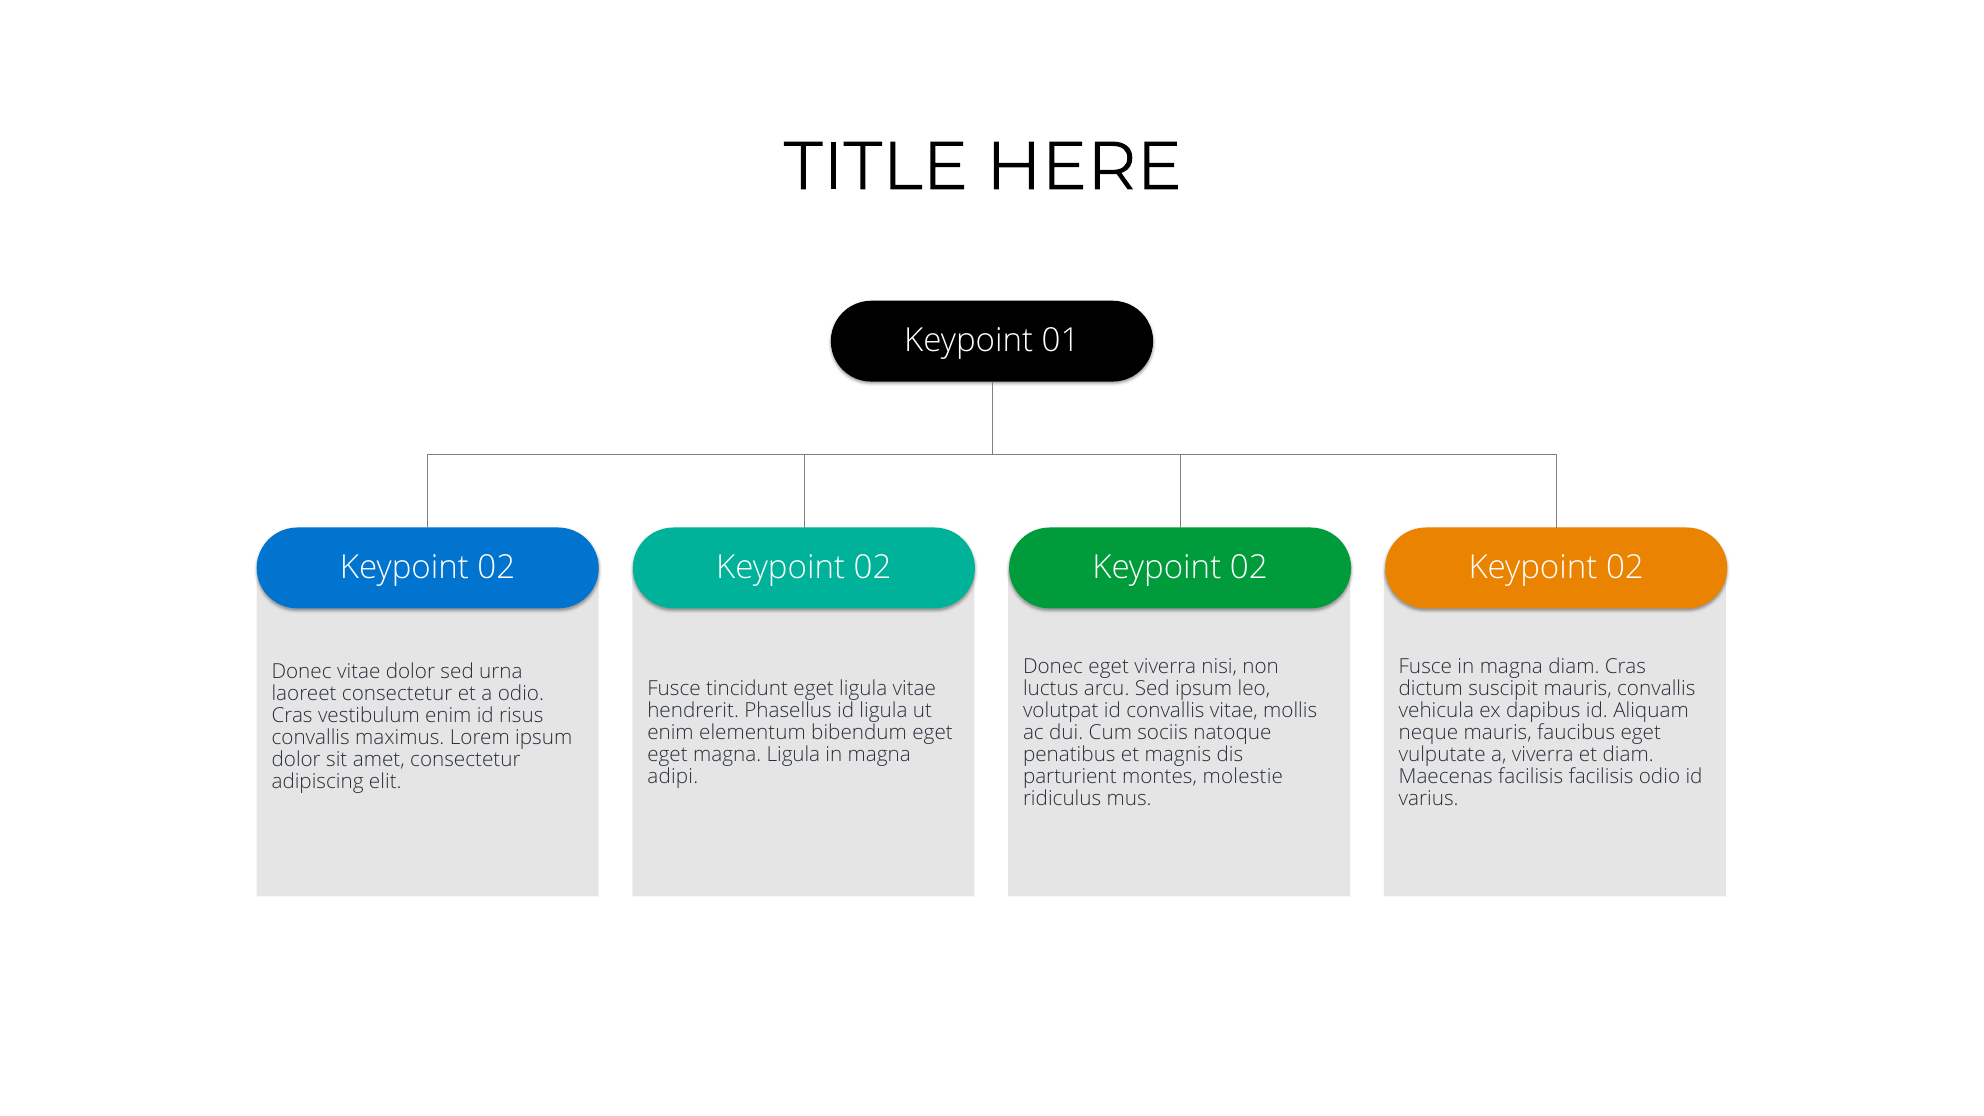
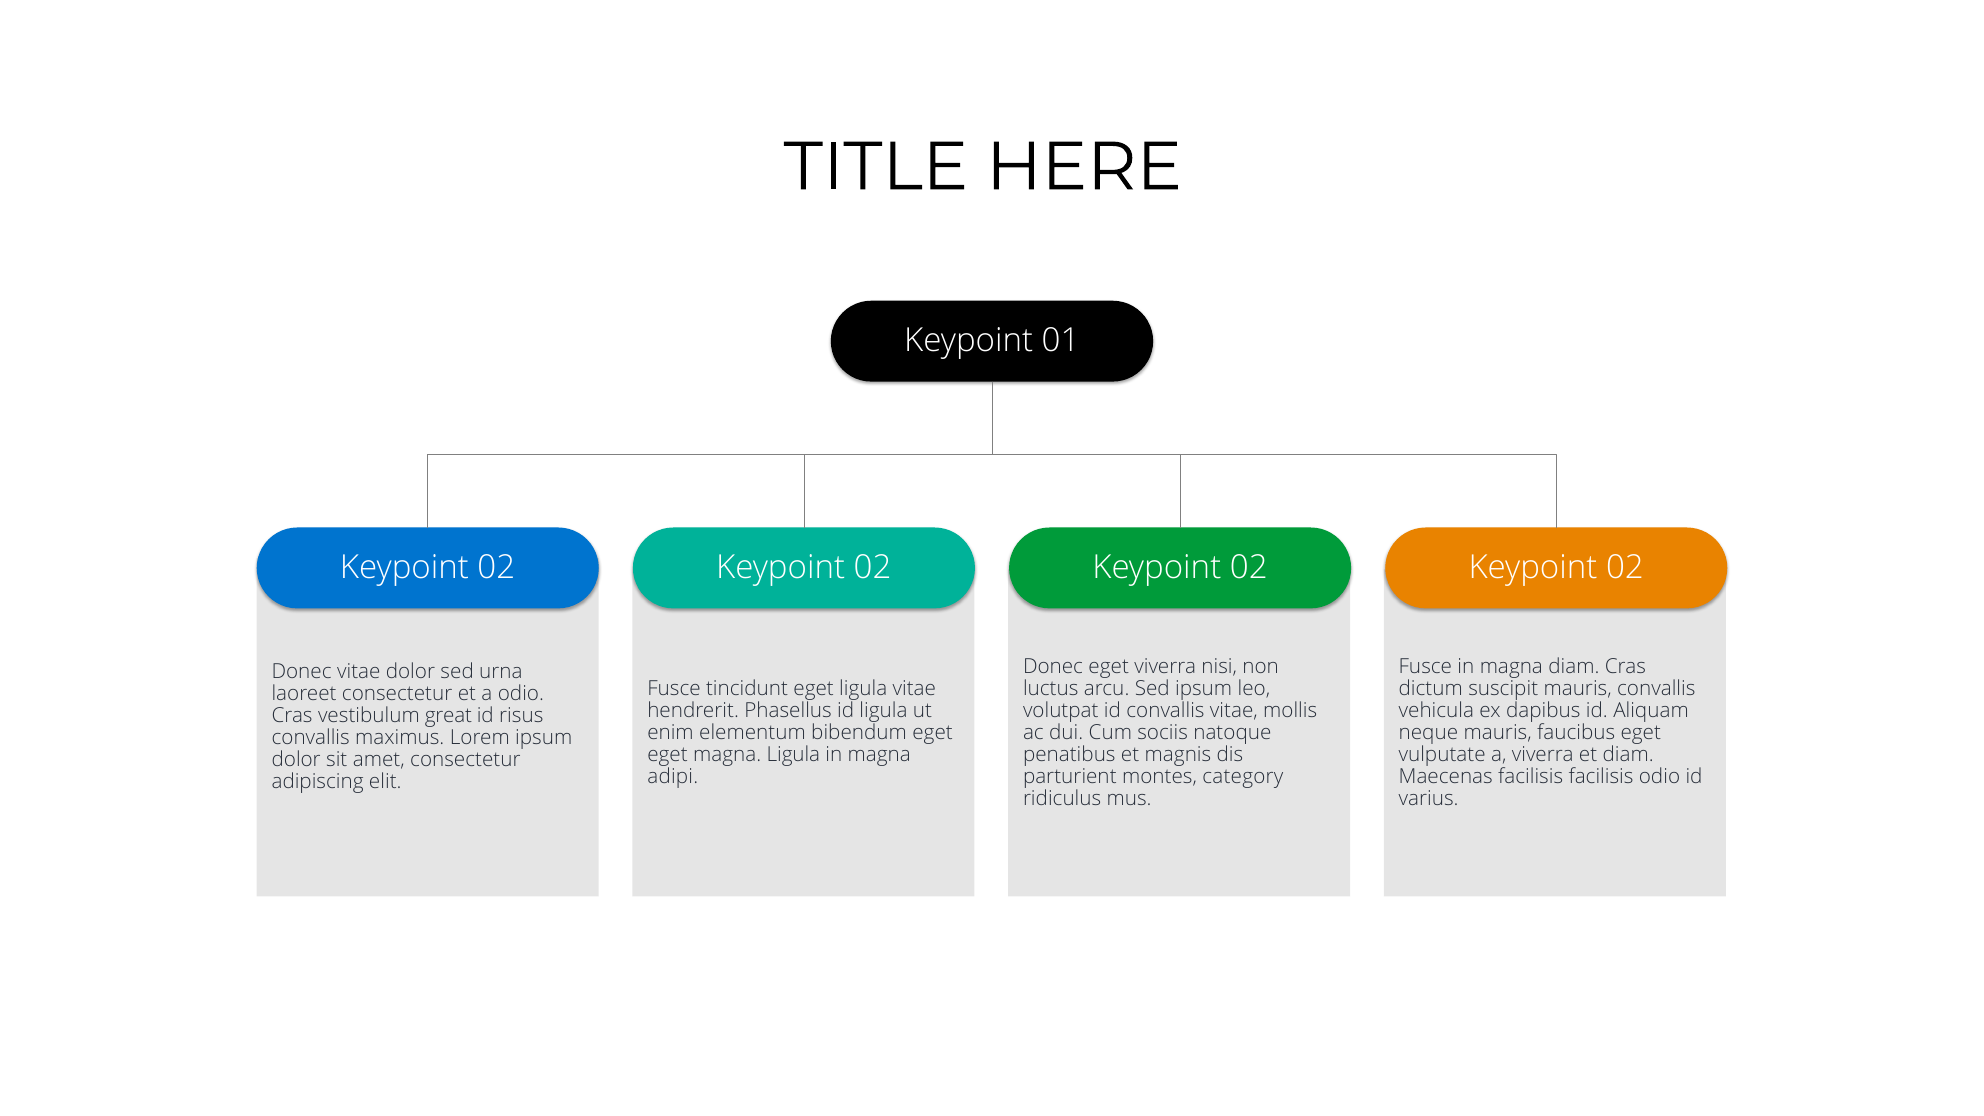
vestibulum enim: enim -> great
molestie: molestie -> category
